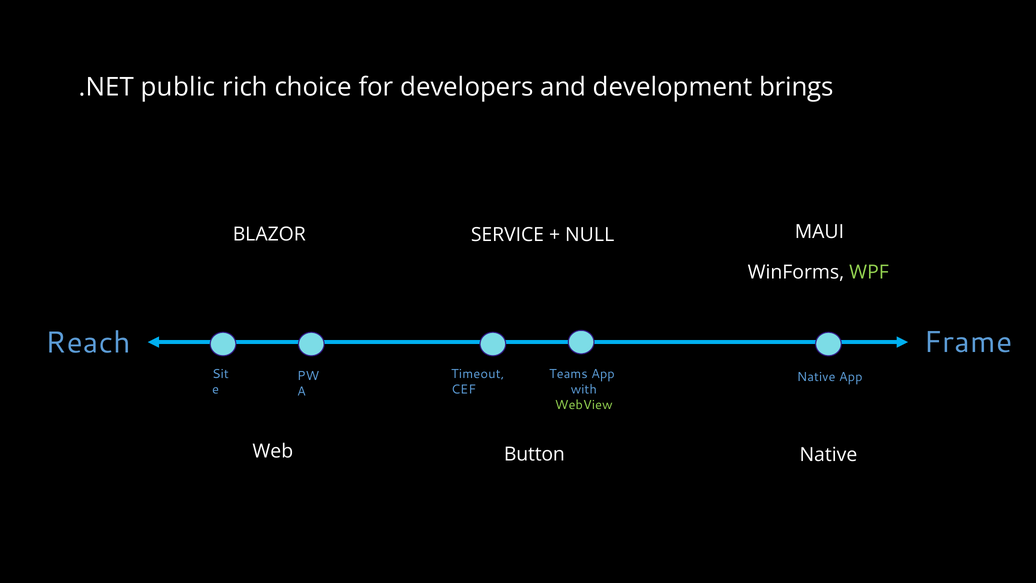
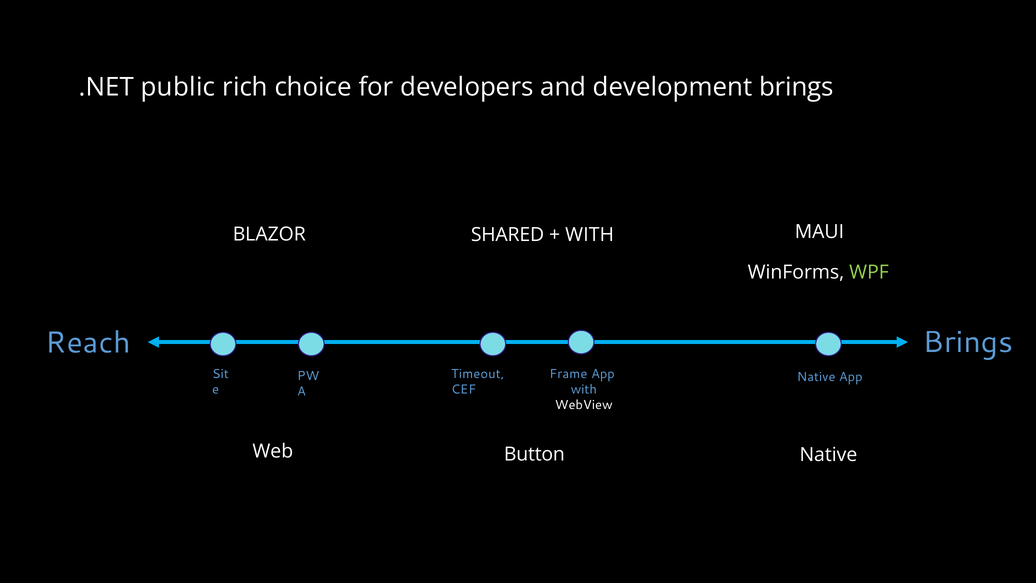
SERVICE: SERVICE -> SHARED
NULL at (590, 235): NULL -> WITH
Reach Frame: Frame -> Brings
Teams: Teams -> Frame
WebView colour: light green -> white
